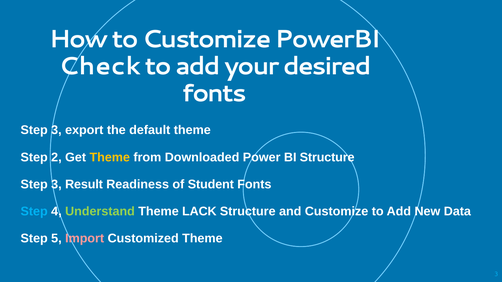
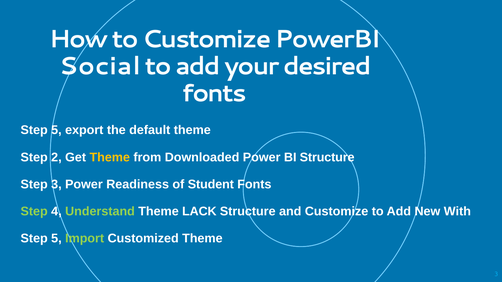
Check: Check -> Social
3 at (56, 130): 3 -> 5
3 Result: Result -> Power
Step at (34, 212) colour: light blue -> light green
Data: Data -> With
Import colour: pink -> light green
